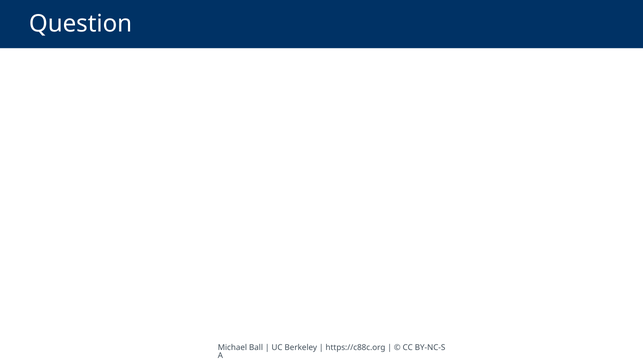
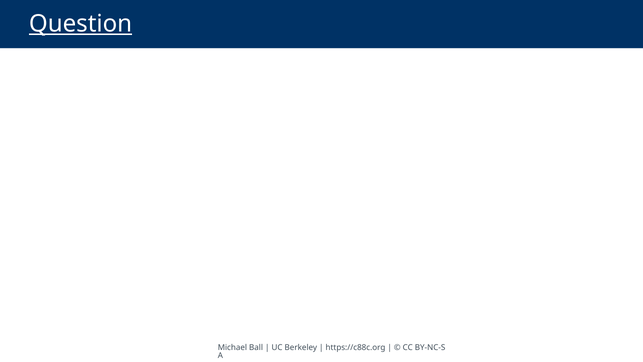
Question underline: none -> present
